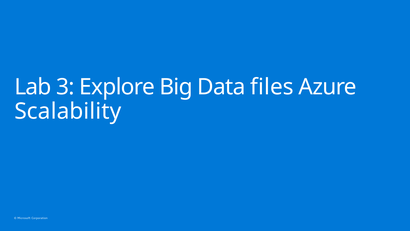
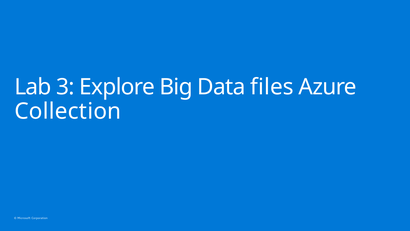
Scalability: Scalability -> Collection
